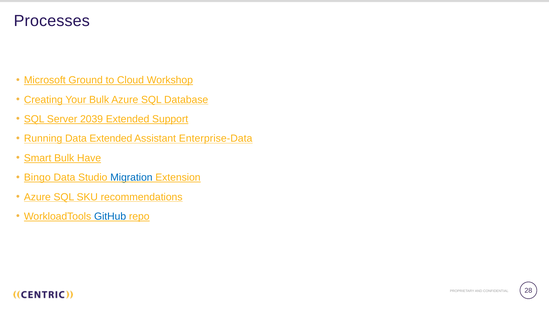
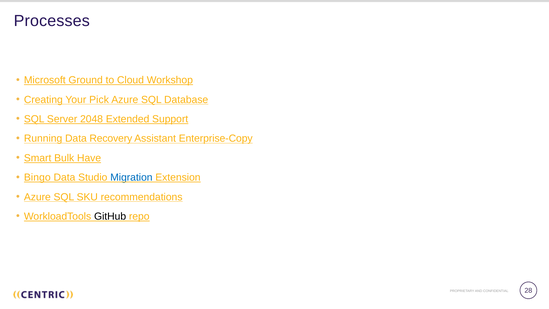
Your Bulk: Bulk -> Pick
2039: 2039 -> 2048
Data Extended: Extended -> Recovery
Enterprise-Data: Enterprise-Data -> Enterprise-Copy
GitHub colour: blue -> black
